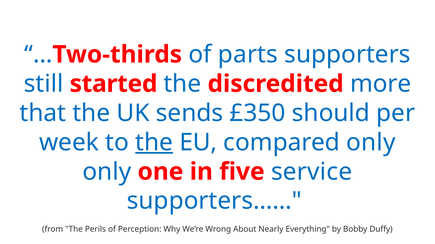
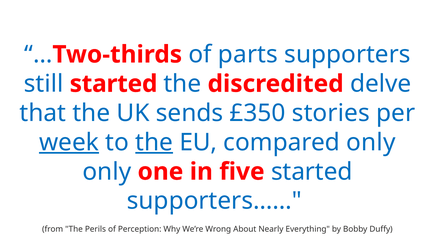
more: more -> delve
should: should -> stories
week underline: none -> present
five service: service -> started
